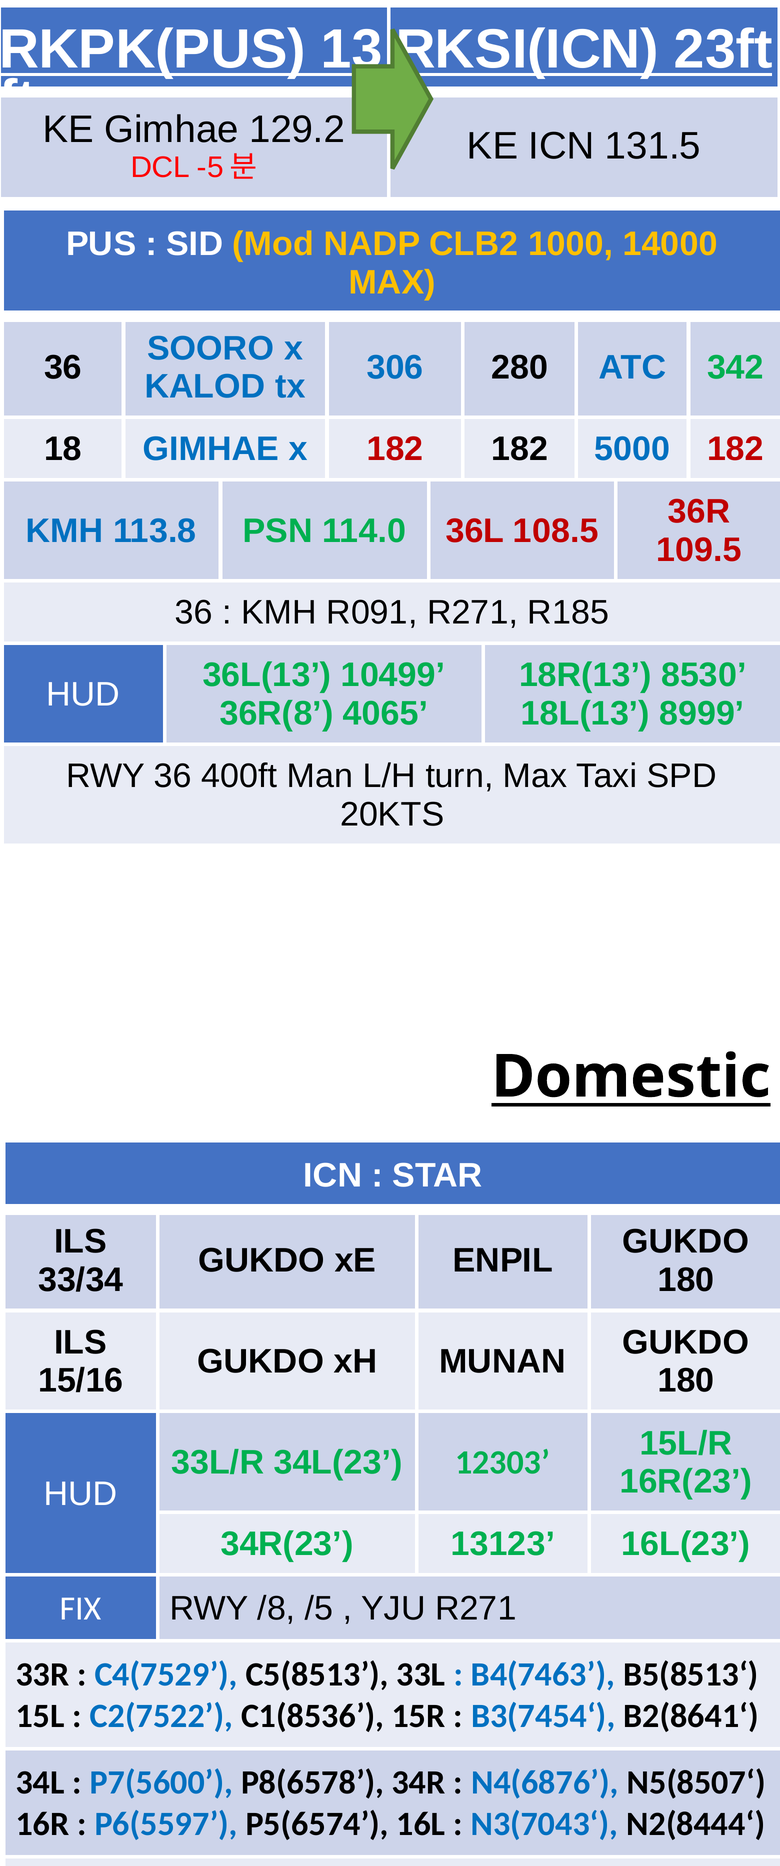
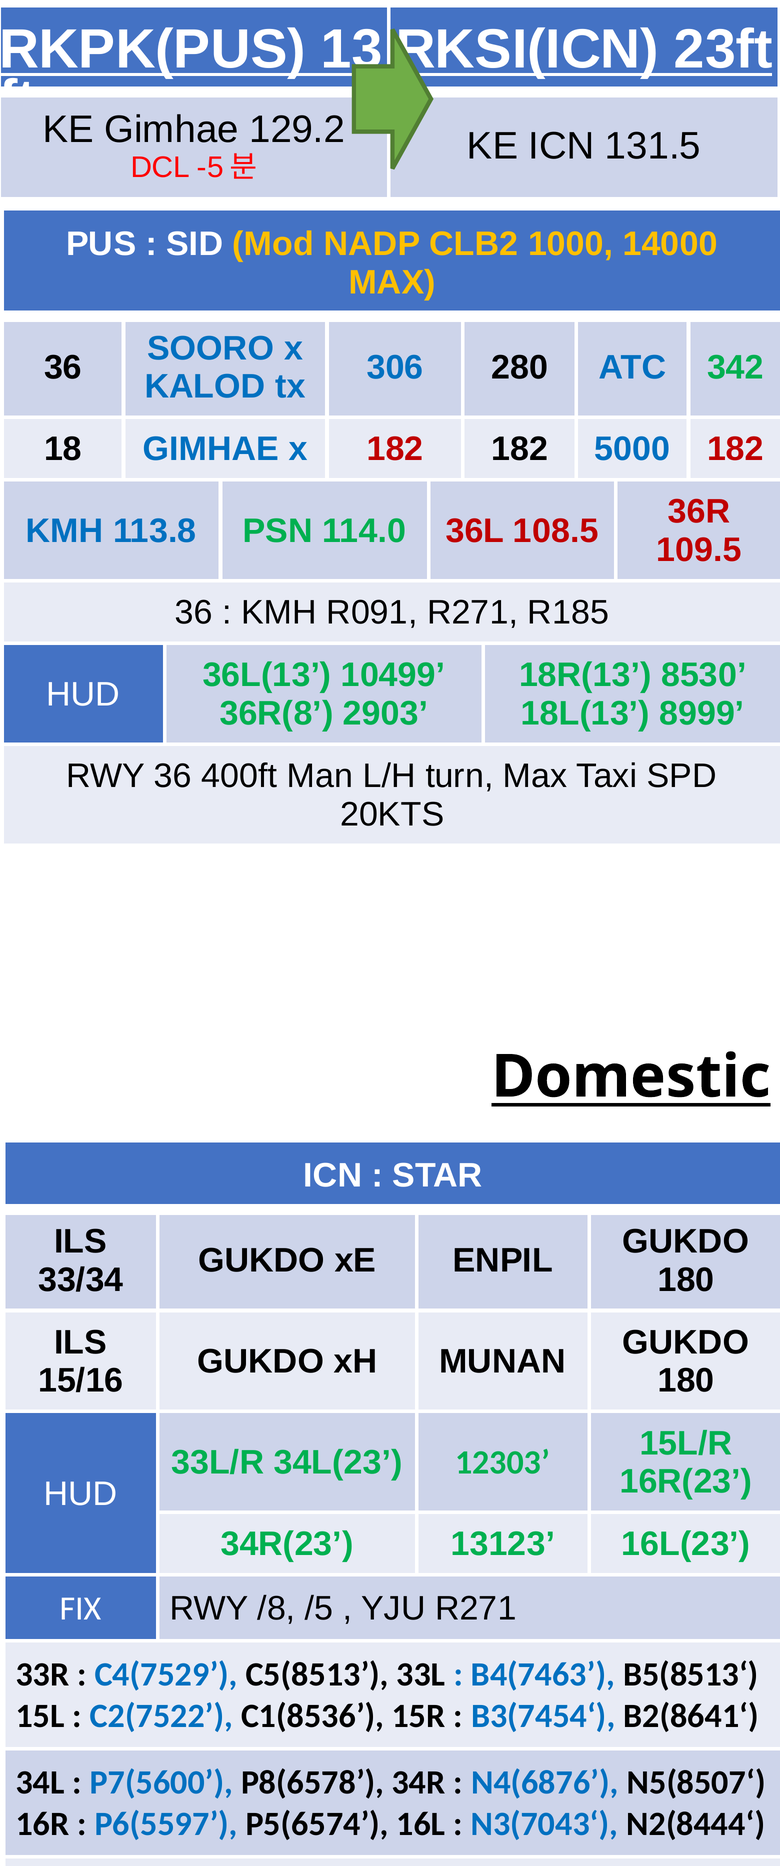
4065: 4065 -> 2903
